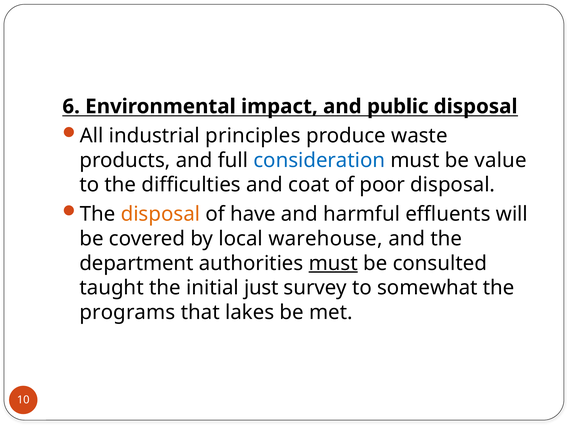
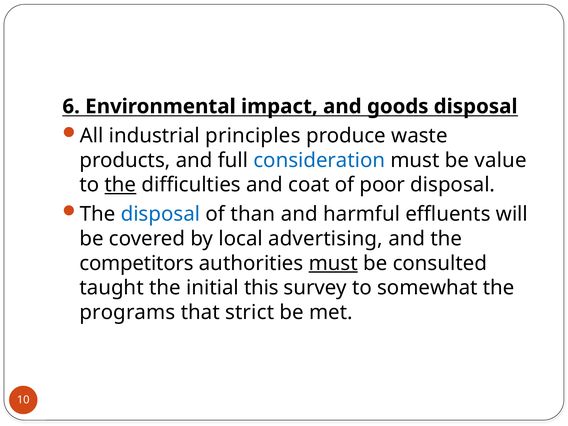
public: public -> goods
the at (120, 185) underline: none -> present
disposal at (160, 214) colour: orange -> blue
have: have -> than
warehouse: warehouse -> advertising
department: department -> competitors
just: just -> this
lakes: lakes -> strict
